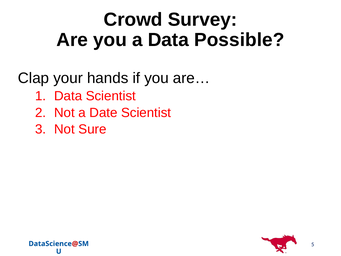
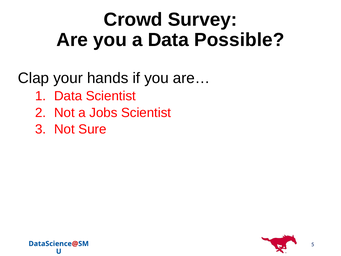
Date: Date -> Jobs
